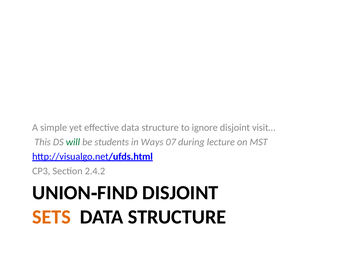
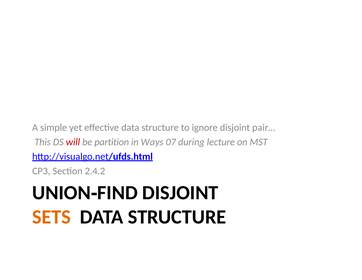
visit…: visit… -> pair…
will colour: green -> red
students: students -> partition
